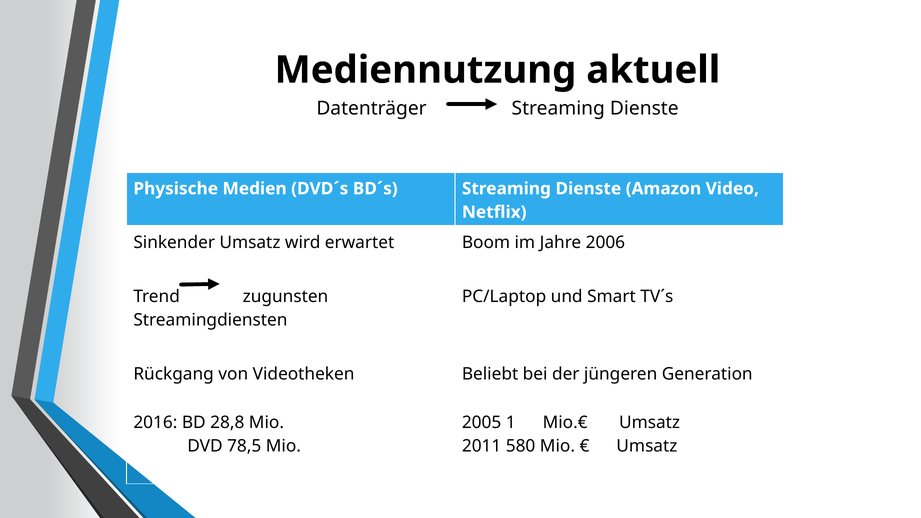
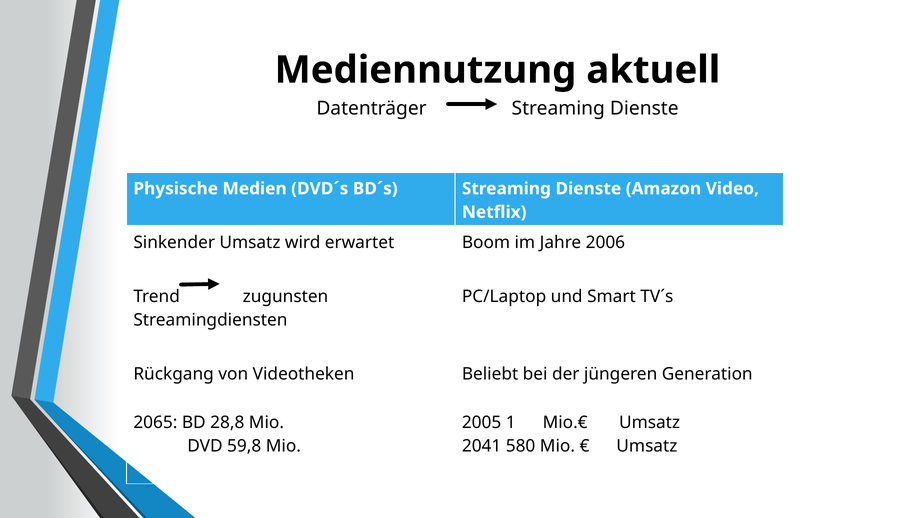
2016: 2016 -> 2065
78,5: 78,5 -> 59,8
2011: 2011 -> 2041
